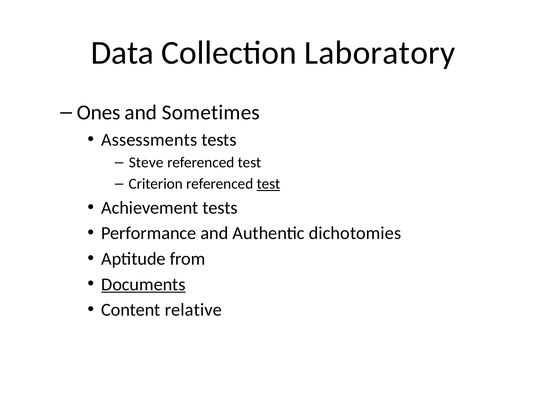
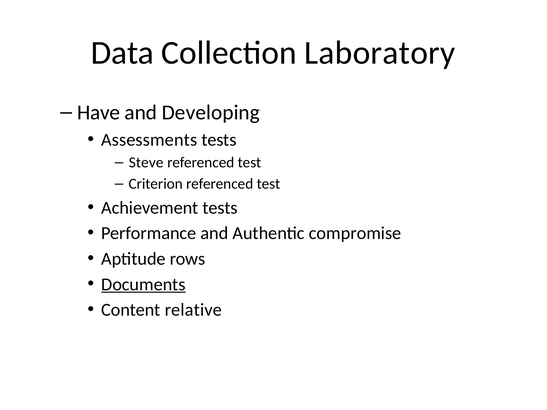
Ones: Ones -> Have
Sometimes: Sometimes -> Developing
test at (268, 184) underline: present -> none
dichotomies: dichotomies -> compromise
from: from -> rows
